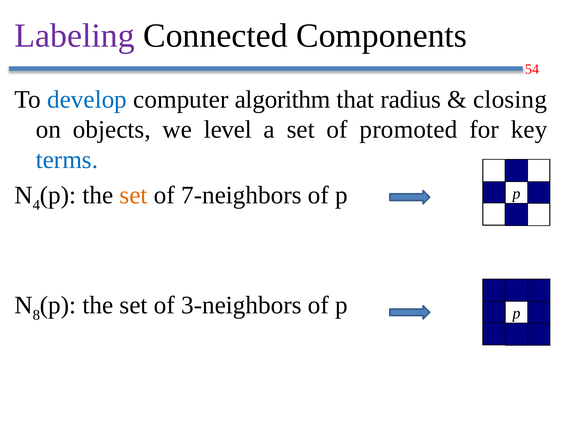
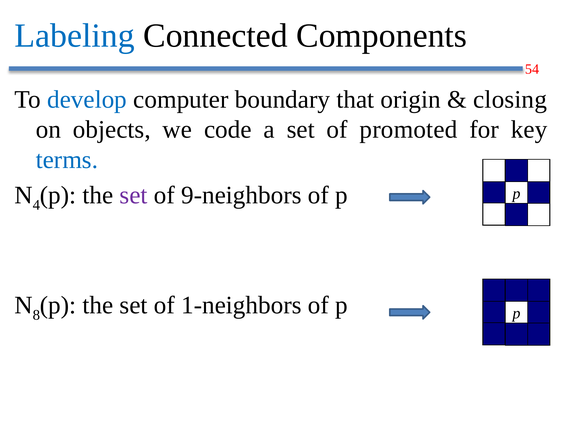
Labeling colour: purple -> blue
algorithm: algorithm -> boundary
radius: radius -> origin
level: level -> code
set at (134, 195) colour: orange -> purple
7-neighbors: 7-neighbors -> 9-neighbors
3-neighbors: 3-neighbors -> 1-neighbors
